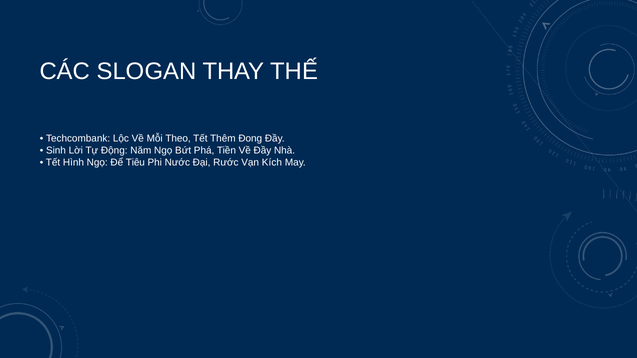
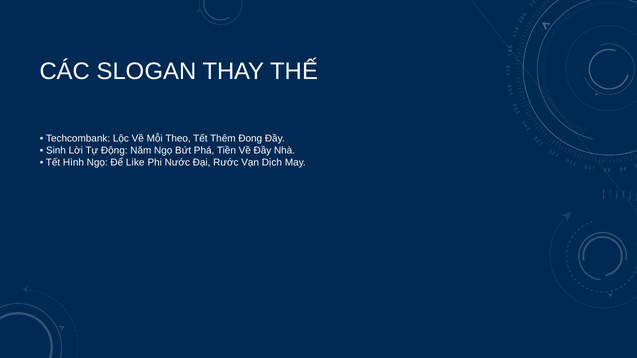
Tiêu: Tiêu -> Like
Kích: Kích -> Dịch
